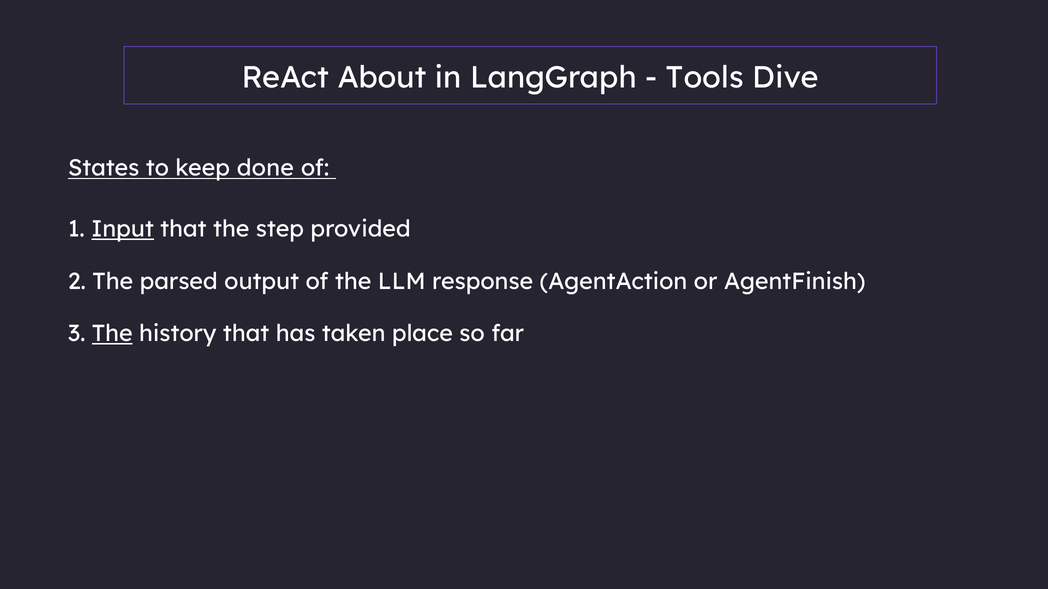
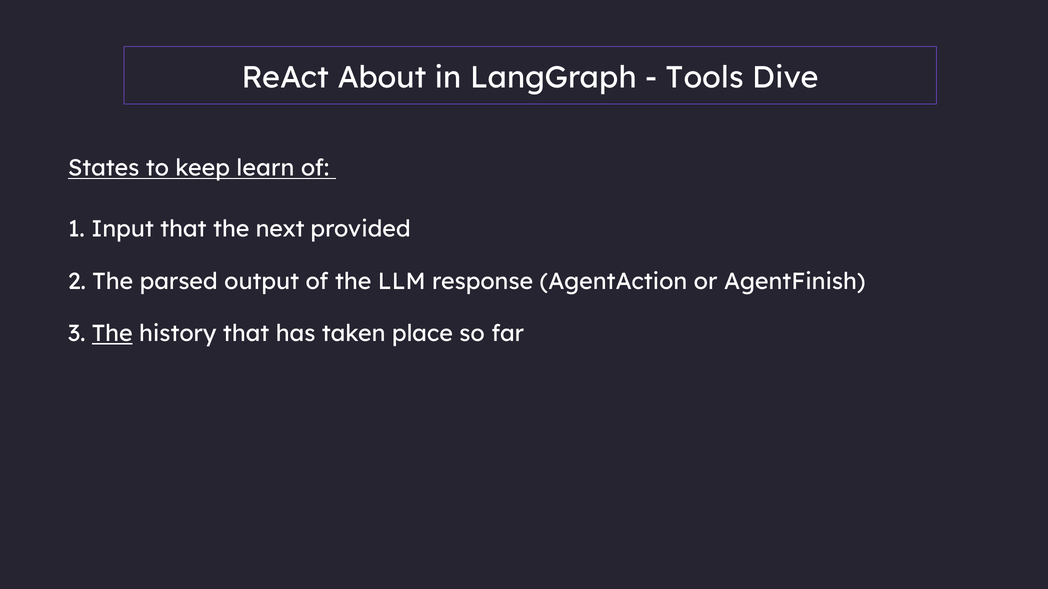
done: done -> learn
Input underline: present -> none
step: step -> next
